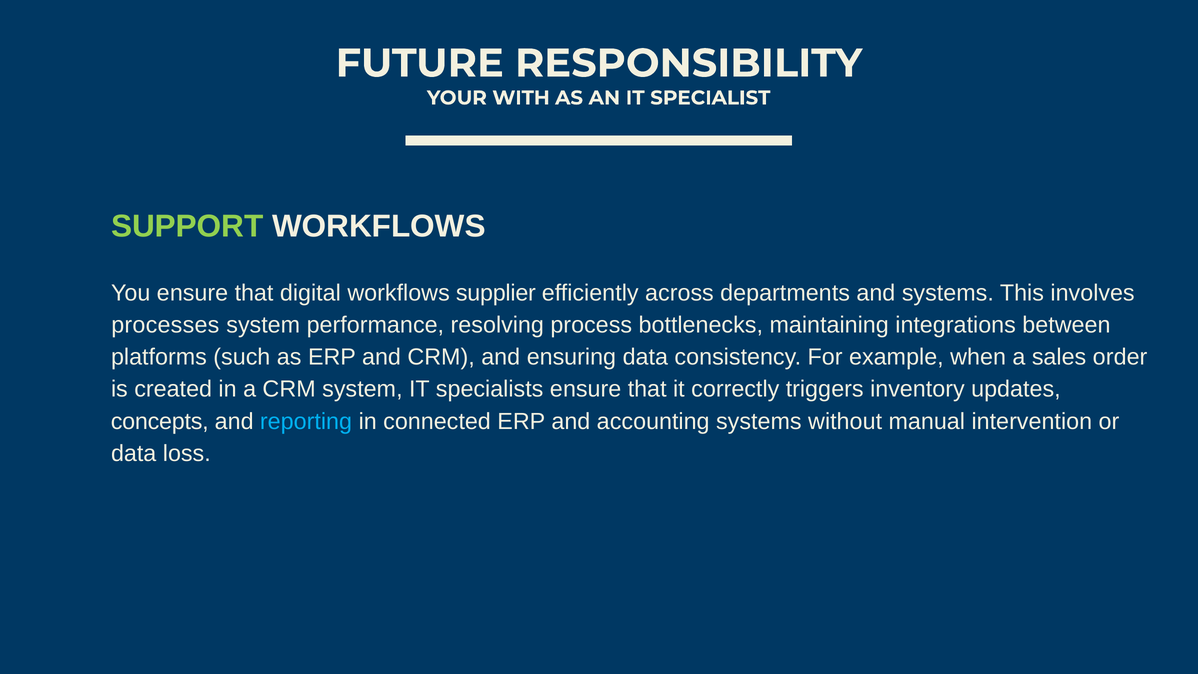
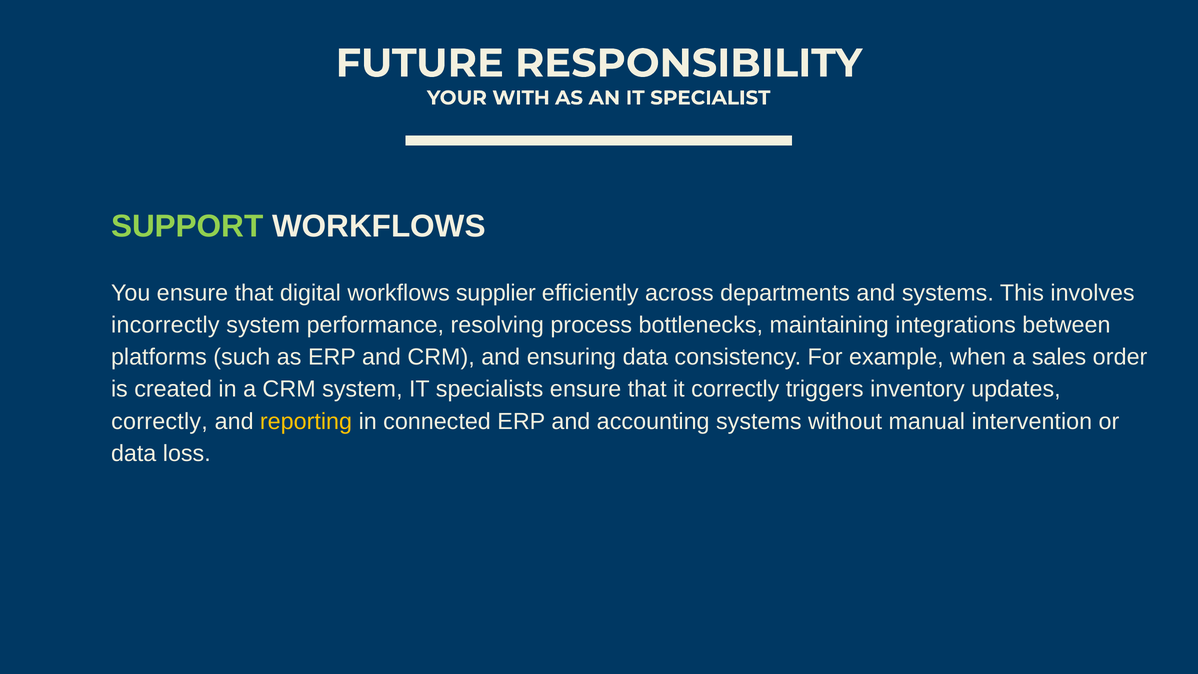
processes: processes -> incorrectly
concepts at (160, 421): concepts -> correctly
reporting colour: light blue -> yellow
